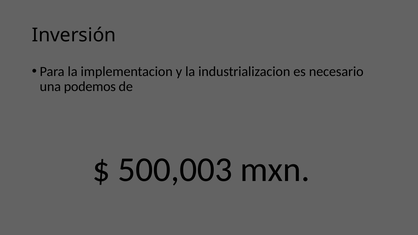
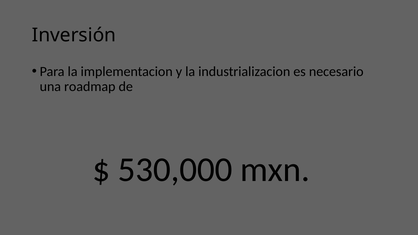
podemos: podemos -> roadmap
500,003: 500,003 -> 530,000
